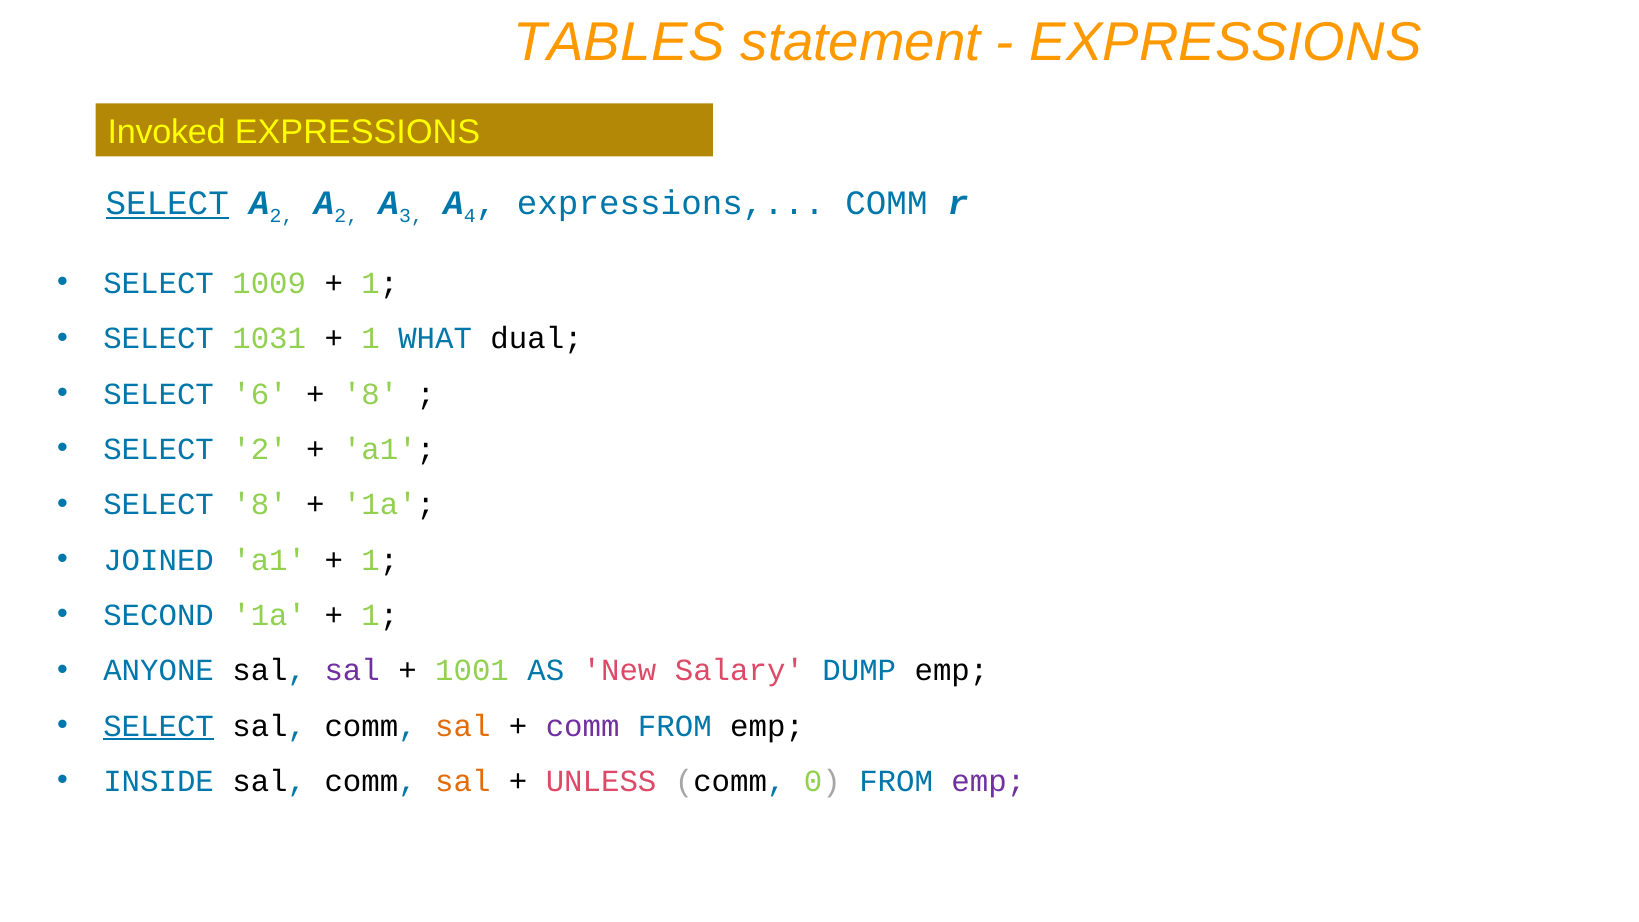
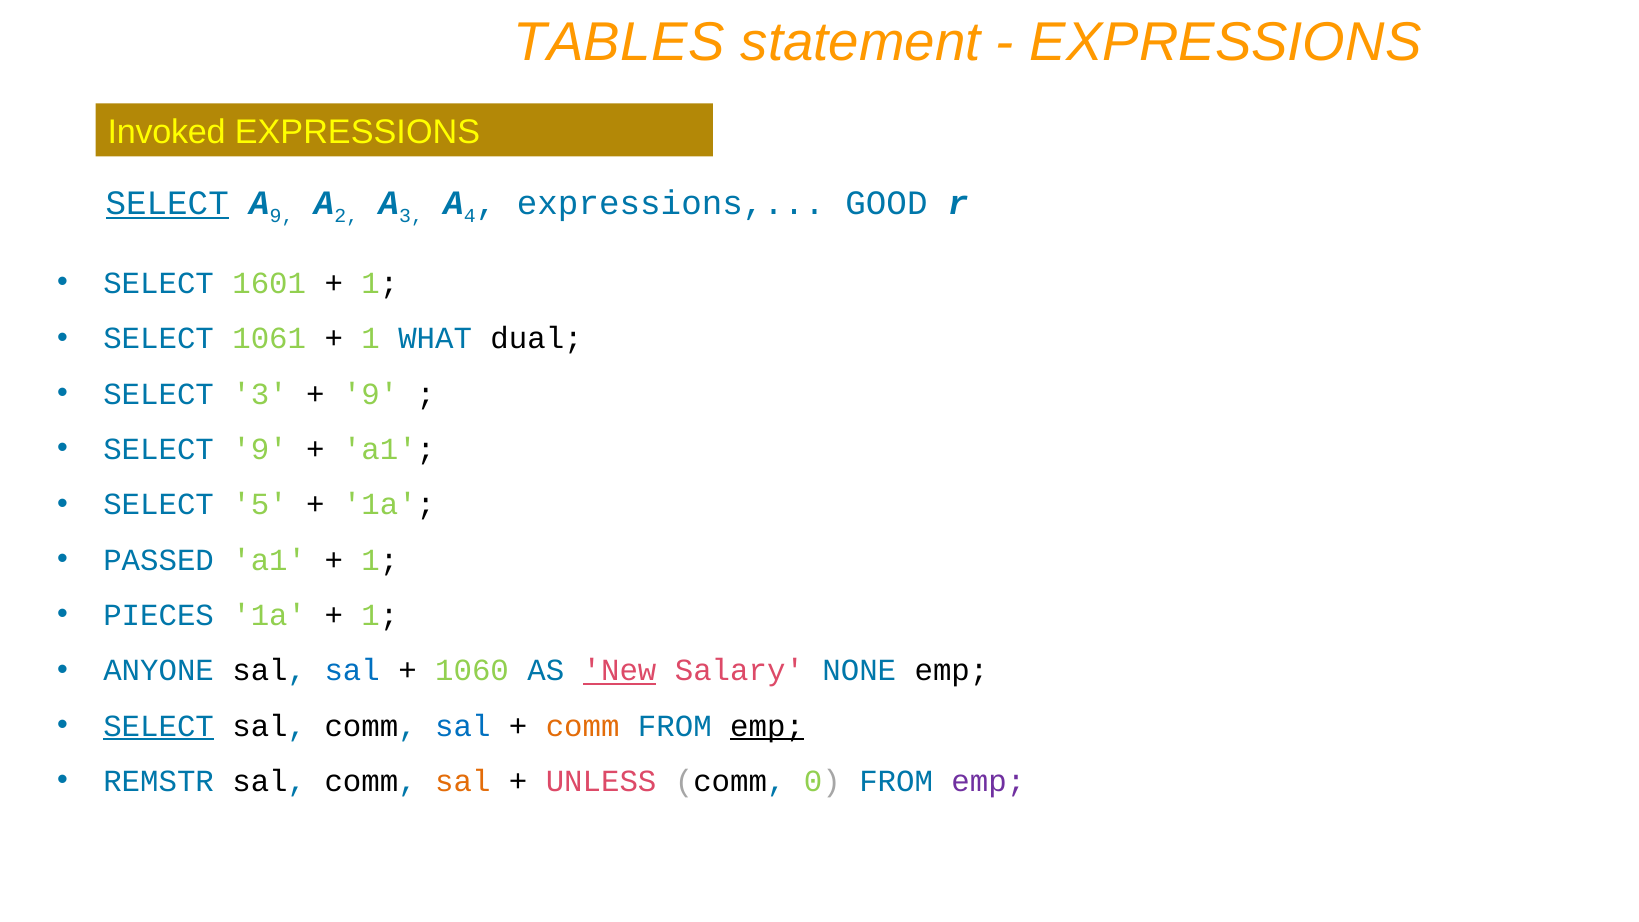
2 at (282, 216): 2 -> 9
expressions COMM: COMM -> GOOD
1009: 1009 -> 1601
1031: 1031 -> 1061
SELECT 6: 6 -> 3
8 at (371, 394): 8 -> 9
SELECT 2: 2 -> 9
SELECT 8: 8 -> 5
JOINED: JOINED -> PASSED
SECOND: SECOND -> PIECES
sal at (352, 671) colour: purple -> blue
1001: 1001 -> 1060
New underline: none -> present
DUMP: DUMP -> NONE
sal at (463, 726) colour: orange -> blue
comm at (583, 726) colour: purple -> orange
emp at (767, 726) underline: none -> present
INSIDE: INSIDE -> REMSTR
